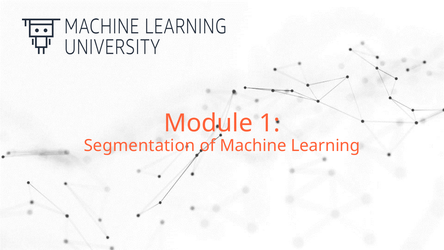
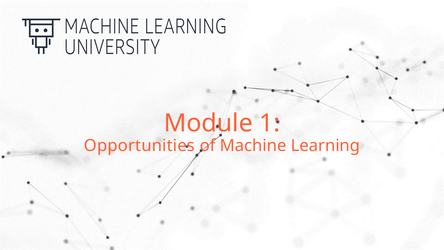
Segmentation: Segmentation -> Opportunities
